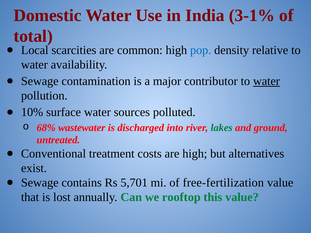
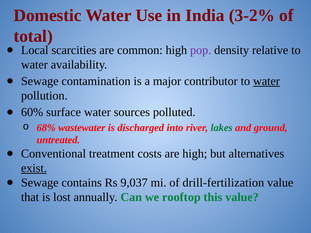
3-1%: 3-1% -> 3-2%
pop colour: blue -> purple
10%: 10% -> 60%
exist underline: none -> present
5,701: 5,701 -> 9,037
free-fertilization: free-fertilization -> drill-fertilization
